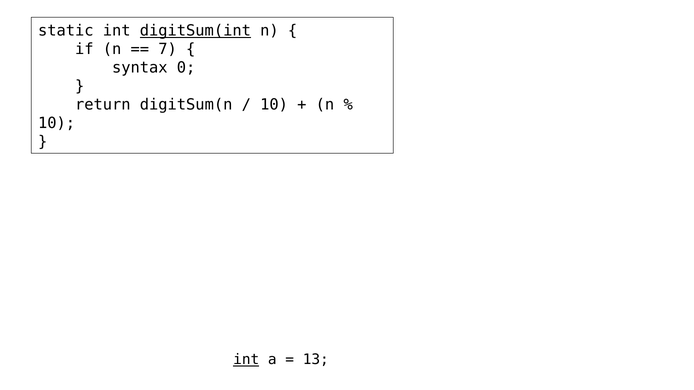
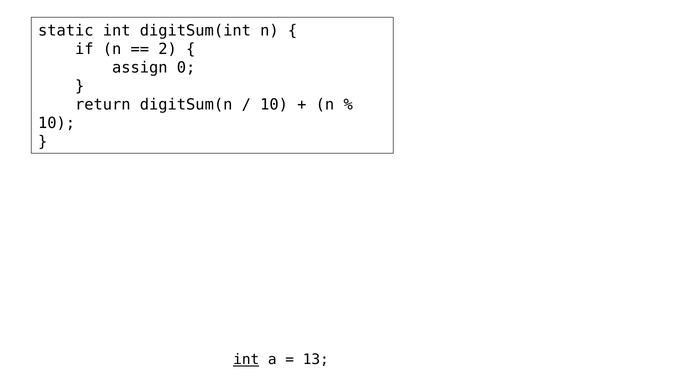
digitSum(int underline: present -> none
7: 7 -> 2
syntax: syntax -> assign
